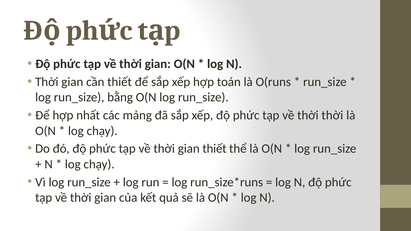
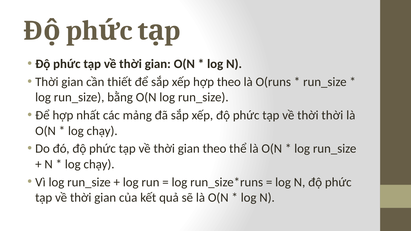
hợp toán: toán -> theo
gian thiết: thiết -> theo
